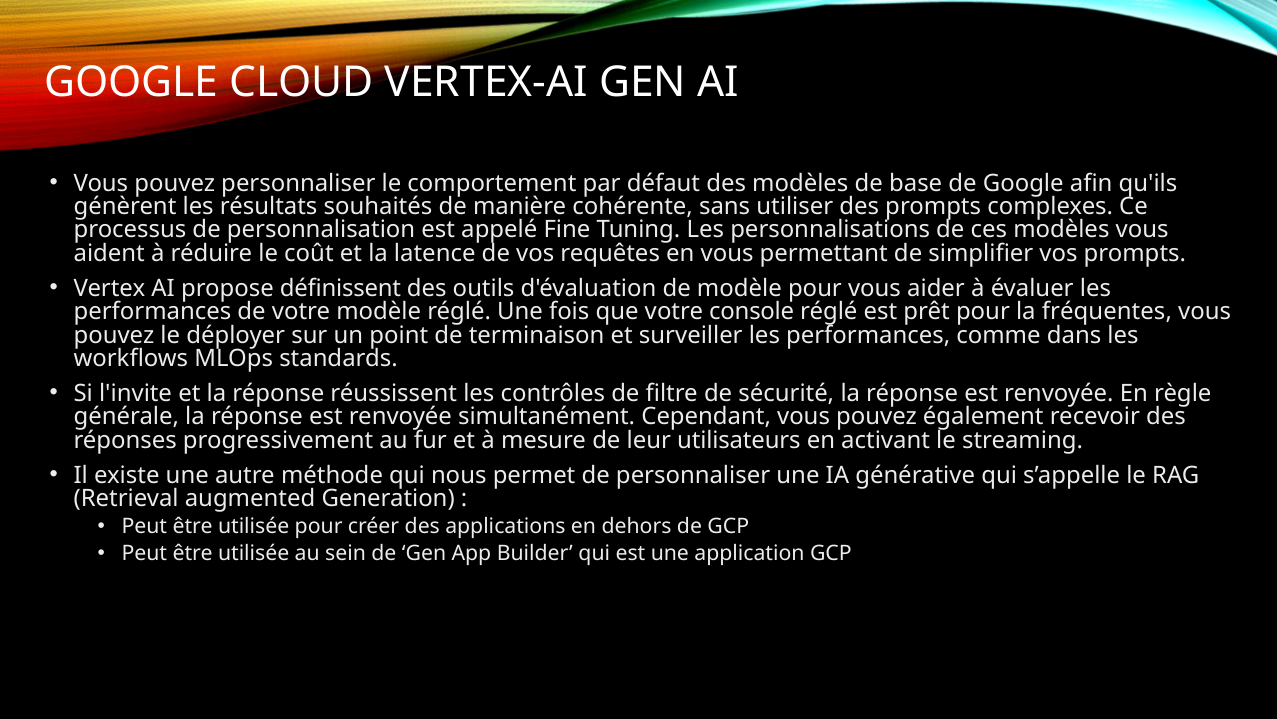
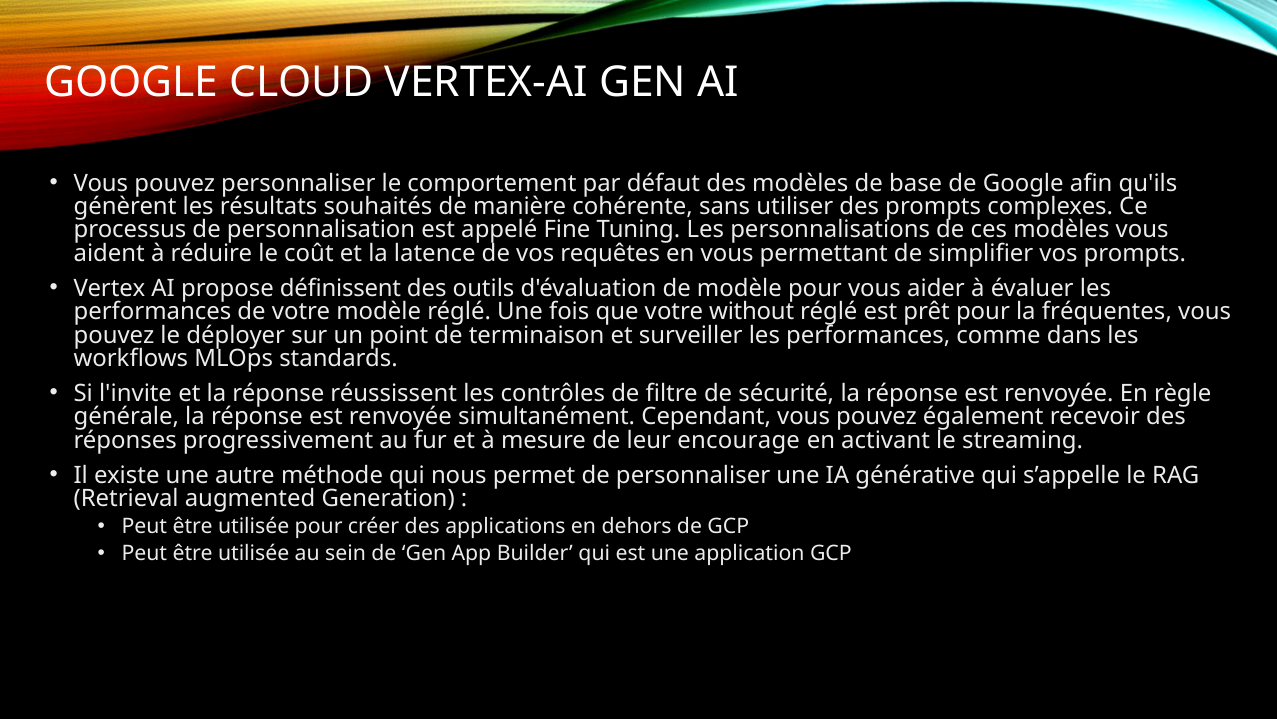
console: console -> without
utilisateurs: utilisateurs -> encourage
